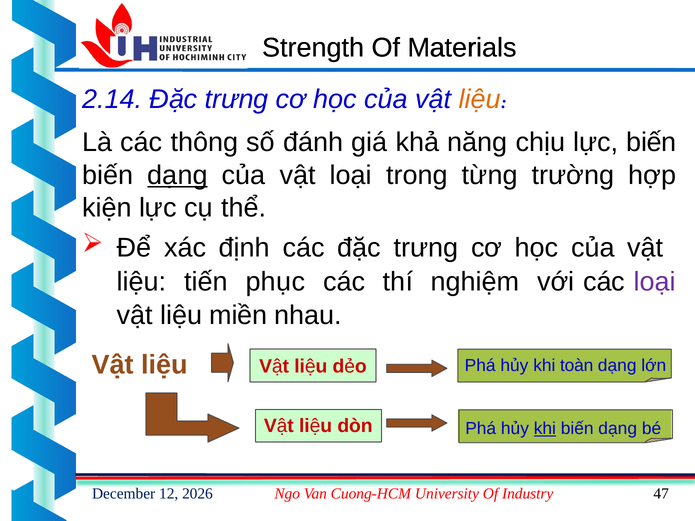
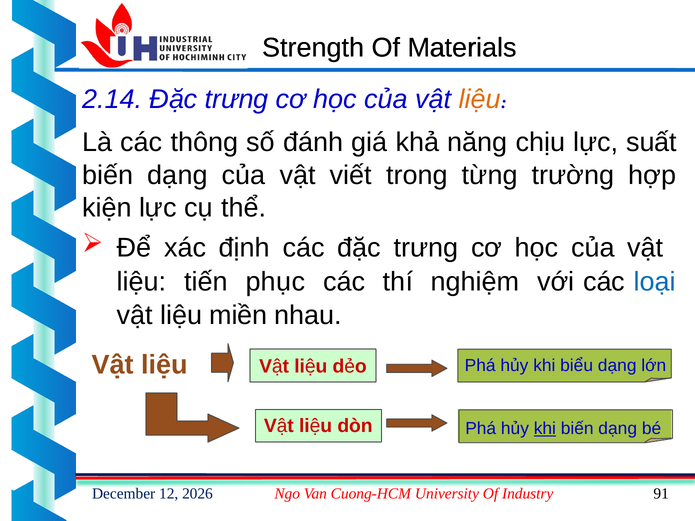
lực biến: biến -> suất
dạng at (178, 175) underline: present -> none
vật loại: loại -> viết
loại at (655, 282) colour: purple -> blue
toàn: toàn -> biểu
47: 47 -> 91
